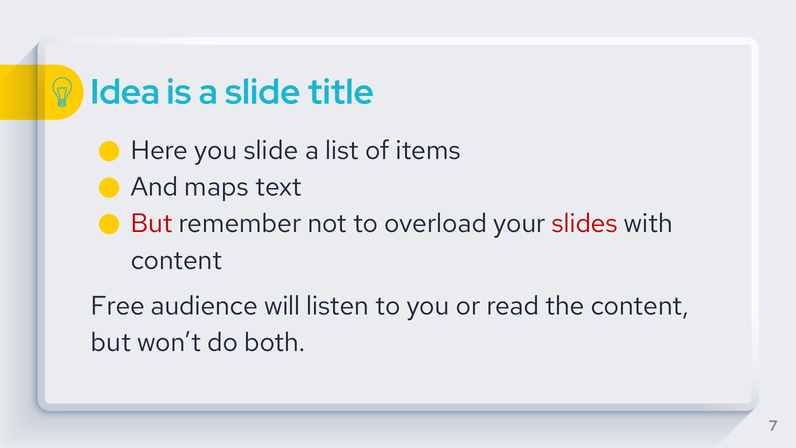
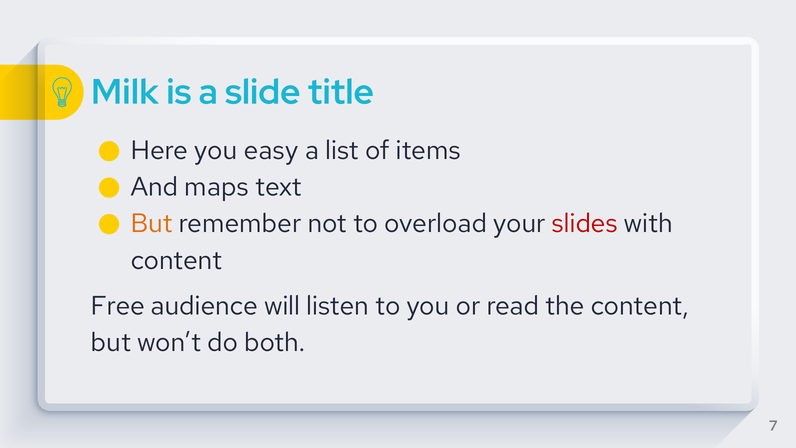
Idea: Idea -> Milk
you slide: slide -> easy
But at (152, 224) colour: red -> orange
